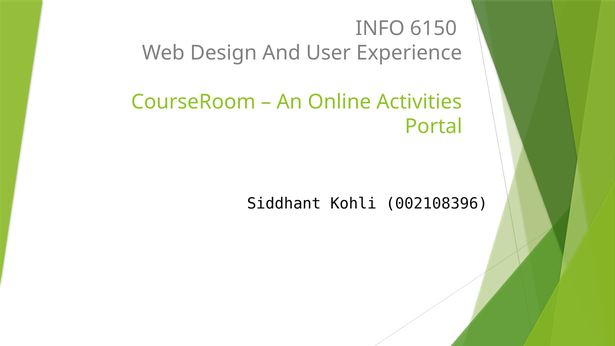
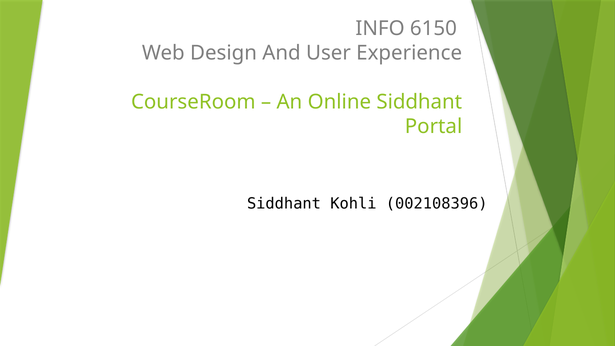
Online Activities: Activities -> Siddhant
